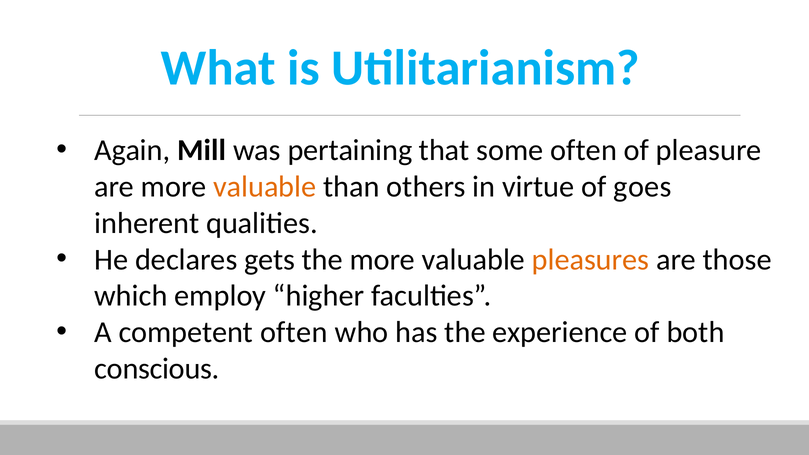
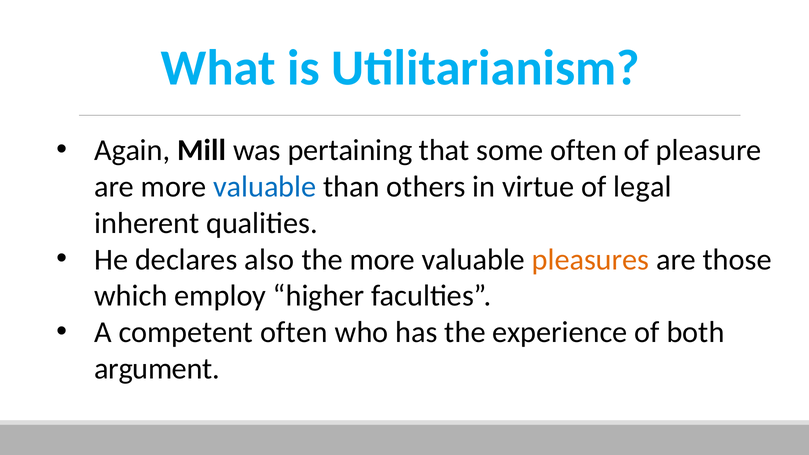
valuable at (265, 187) colour: orange -> blue
goes: goes -> legal
gets: gets -> also
conscious: conscious -> argument
